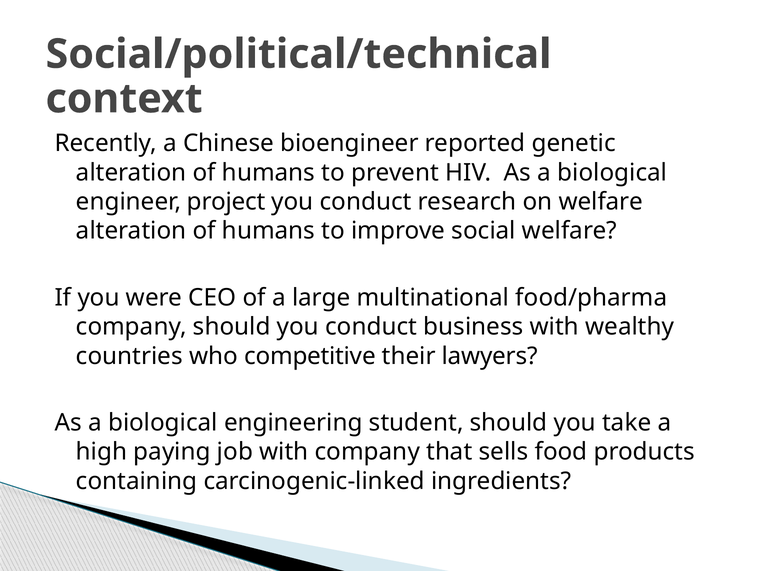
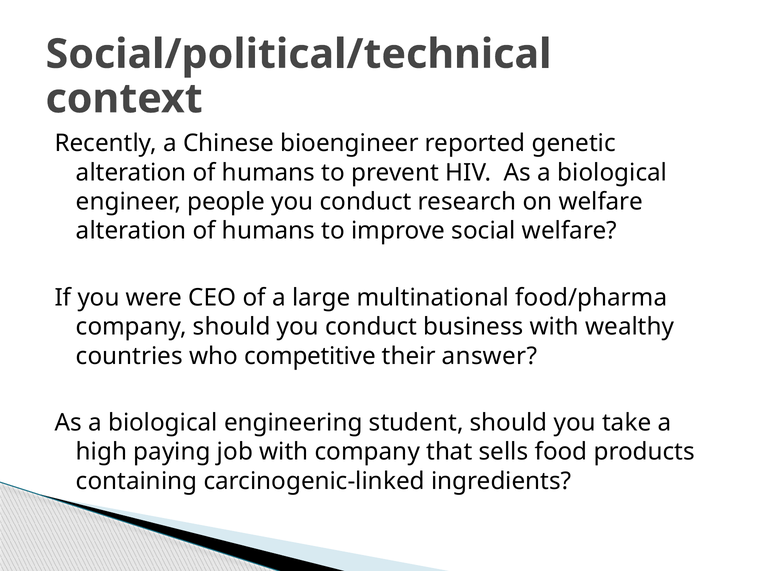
project: project -> people
lawyers: lawyers -> answer
